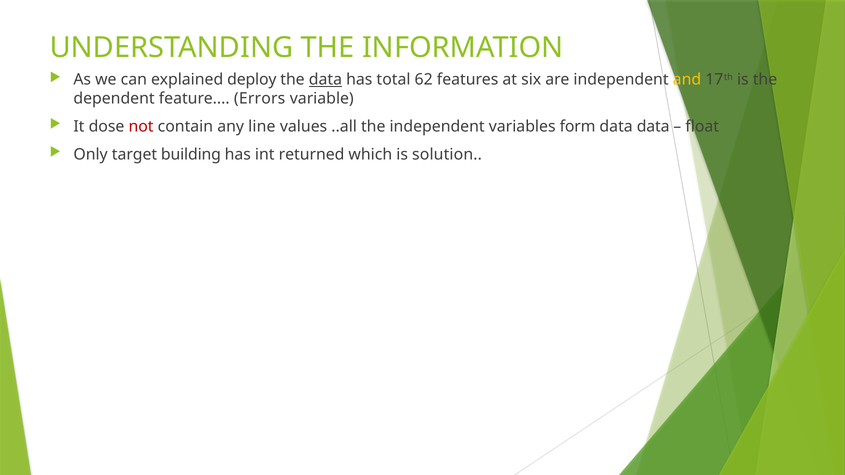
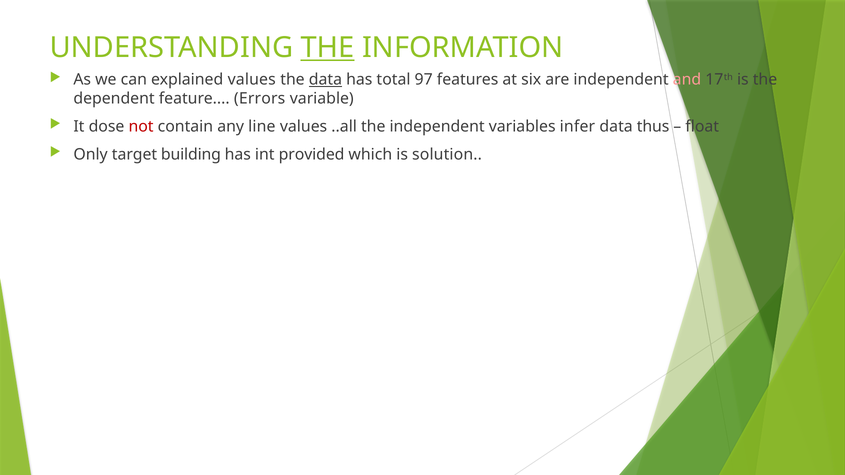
THE at (328, 48) underline: none -> present
explained deploy: deploy -> values
62: 62 -> 97
and colour: yellow -> pink
form: form -> infer
data data: data -> thus
returned: returned -> provided
